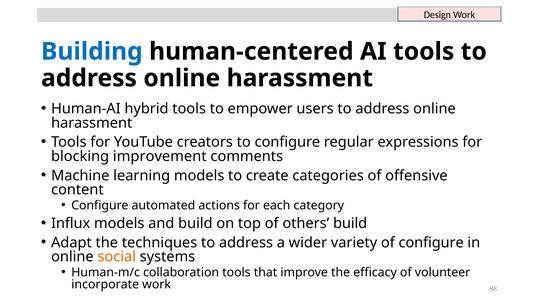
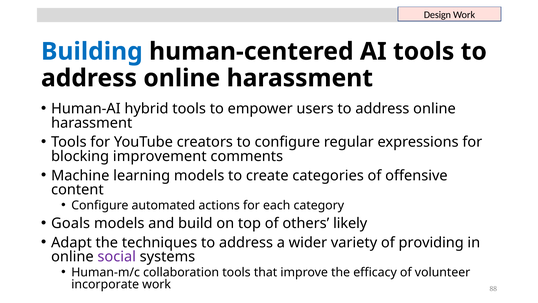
Influx: Influx -> Goals
others build: build -> likely
of configure: configure -> providing
social colour: orange -> purple
